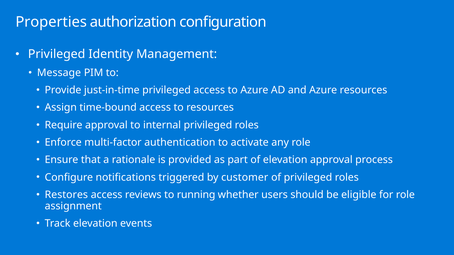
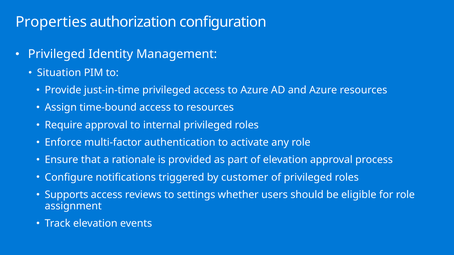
Message: Message -> Situation
Restores: Restores -> Supports
running: running -> settings
